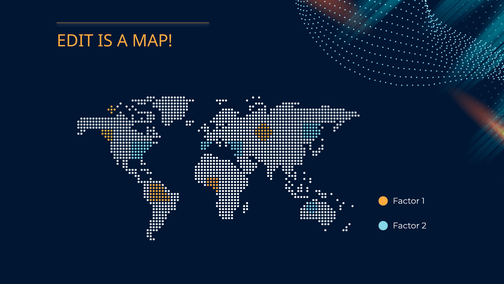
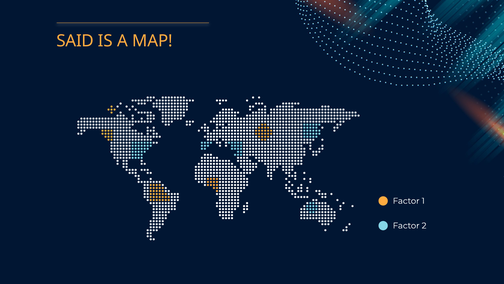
EDIT: EDIT -> SAID
